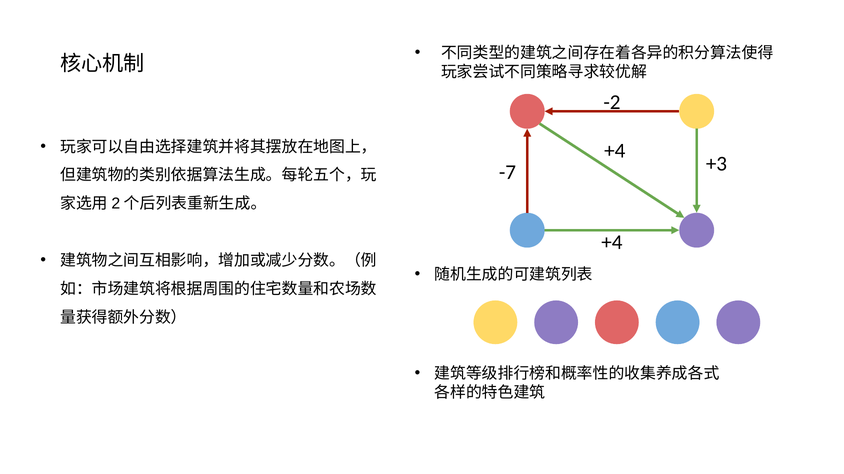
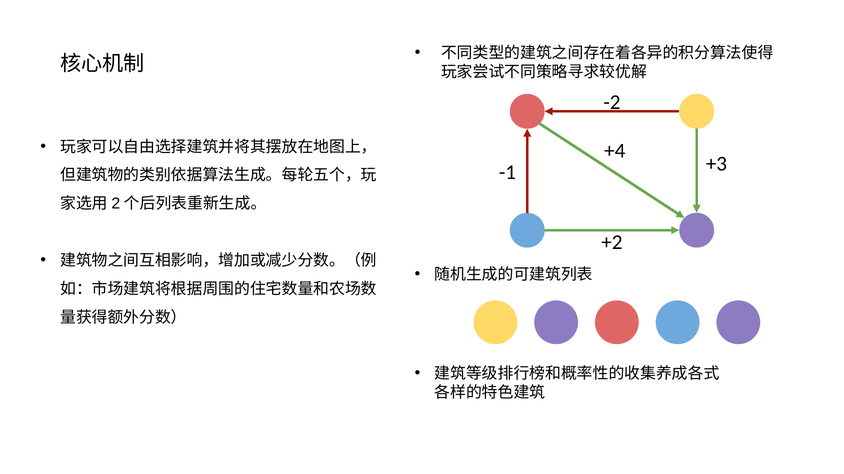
-7: -7 -> -1
+4 at (612, 243): +4 -> +2
